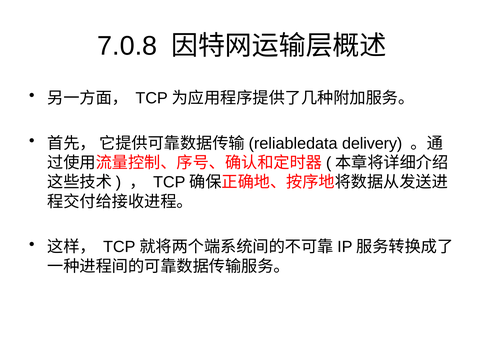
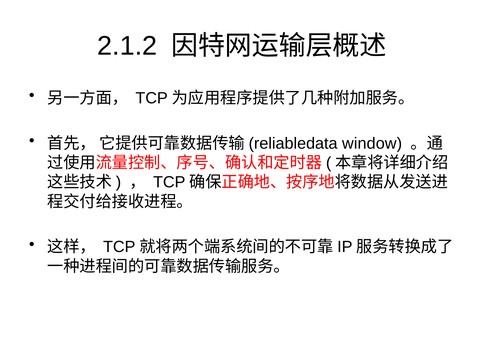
7.0.8: 7.0.8 -> 2.1.2
delivery: delivery -> window
